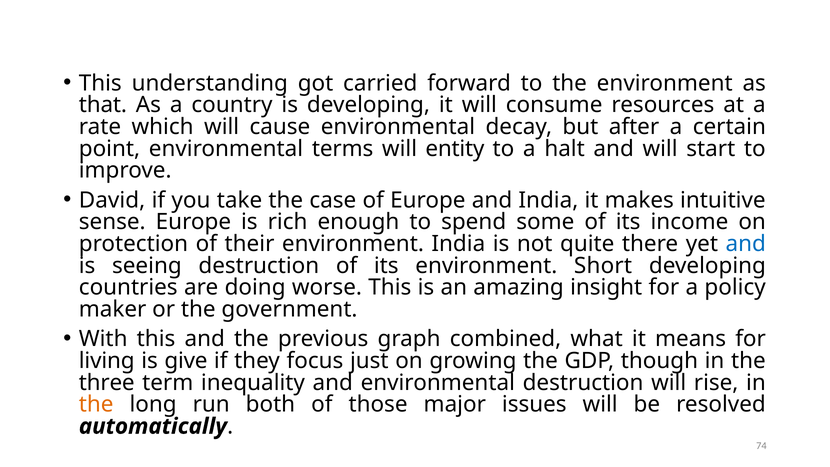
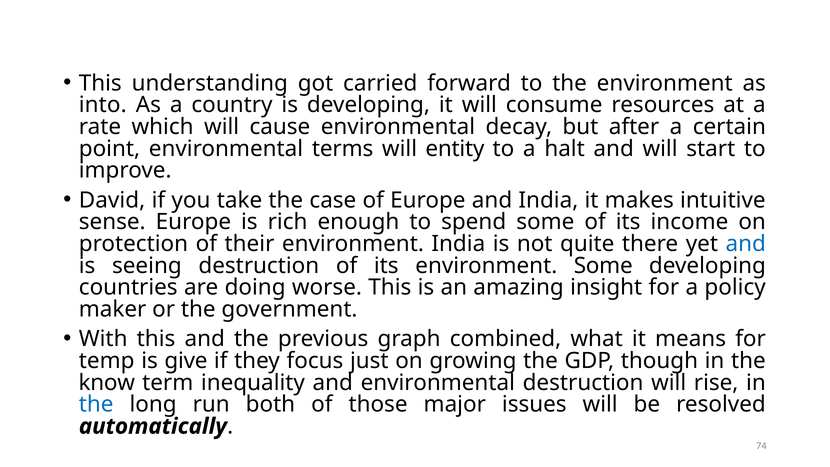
that: that -> into
environment Short: Short -> Some
living: living -> temp
three: three -> know
the at (96, 404) colour: orange -> blue
